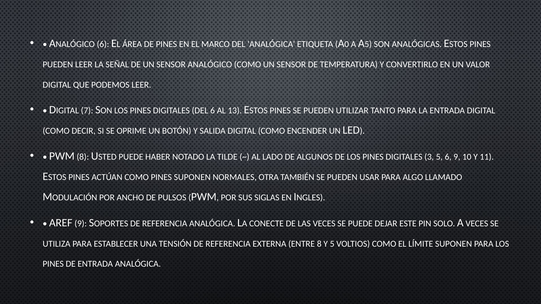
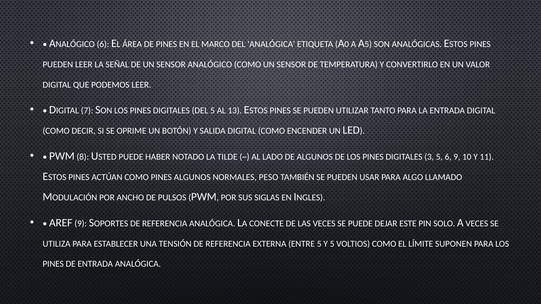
DEL 6: 6 -> 5
PINES SUPONEN: SUPONEN -> ALGUNOS
OTRA: OTRA -> PESO
ENTRE 8: 8 -> 5
